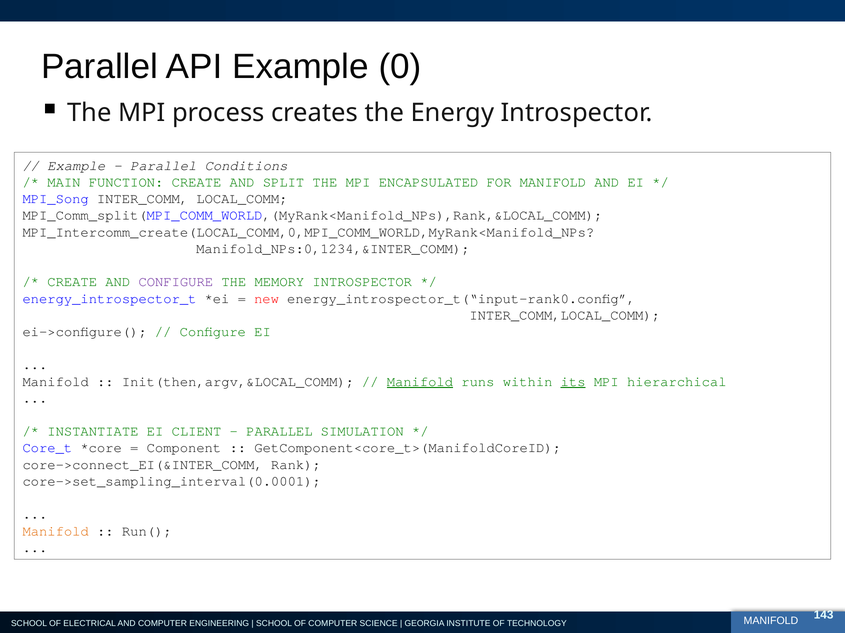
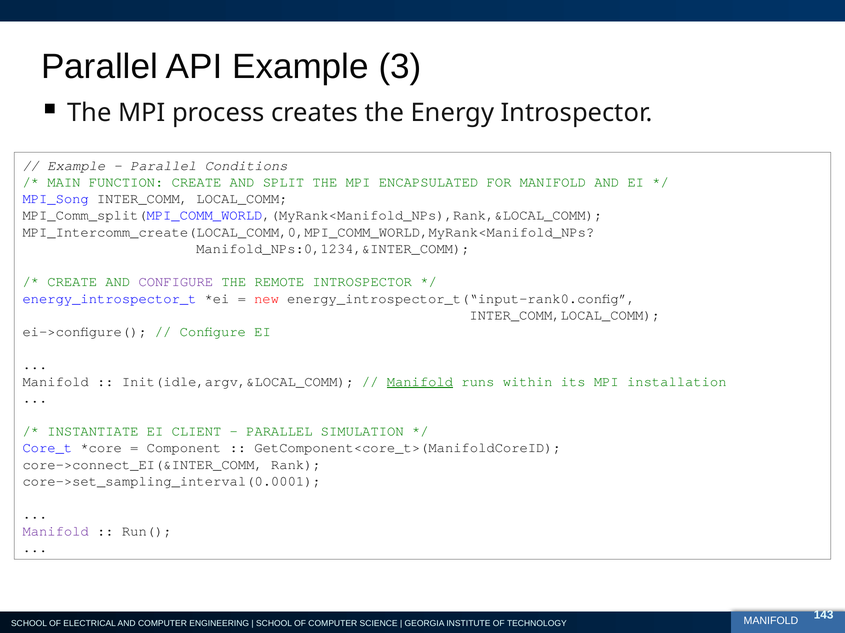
0: 0 -> 3
MEMORY: MEMORY -> REMOTE
Init(then,argv,&LOCAL_COMM: Init(then,argv,&LOCAL_COMM -> Init(idle,argv,&LOCAL_COMM
its underline: present -> none
hierarchical: hierarchical -> installation
Manifold at (56, 532) colour: orange -> purple
